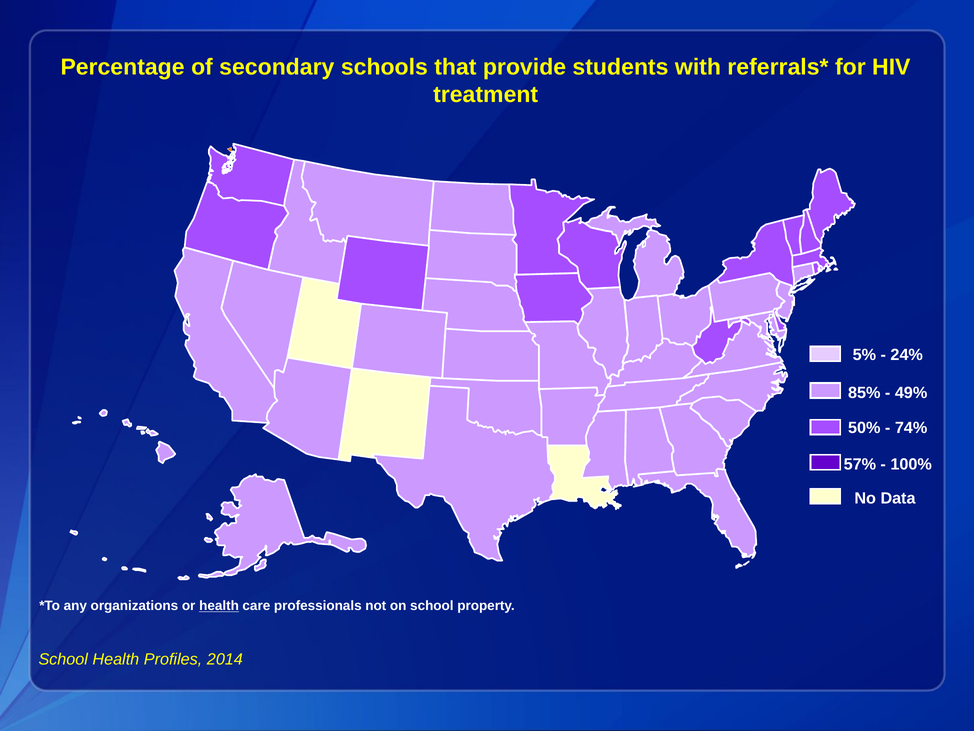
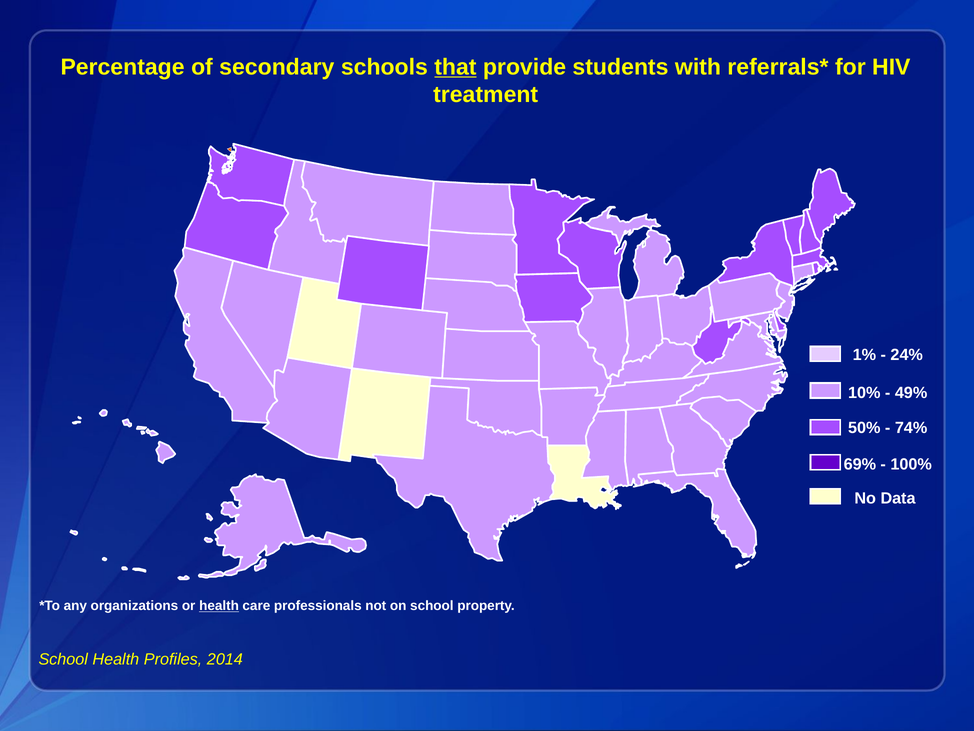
that underline: none -> present
5%: 5% -> 1%
85%: 85% -> 10%
57%: 57% -> 69%
